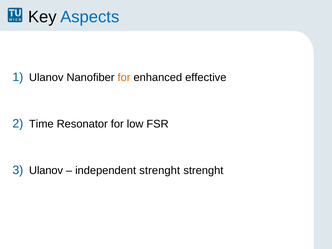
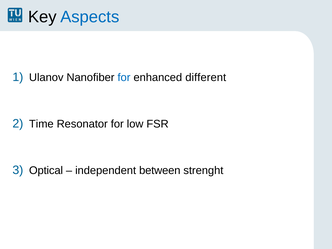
for at (124, 77) colour: orange -> blue
effective: effective -> different
Ulanov at (46, 170): Ulanov -> Optical
independent strenght: strenght -> between
